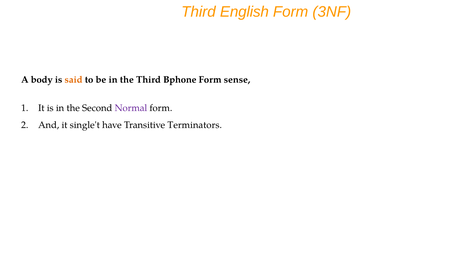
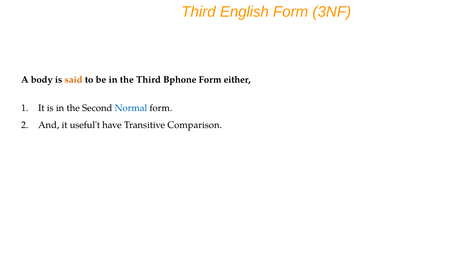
sense: sense -> either
Normal colour: purple -> blue
single't: single't -> useful't
Terminators: Terminators -> Comparison
